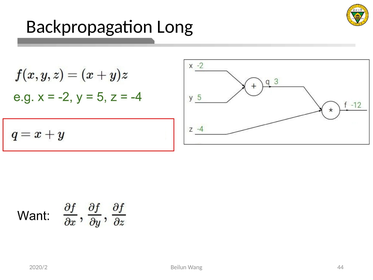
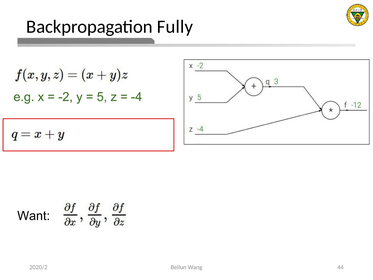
Long: Long -> Fully
